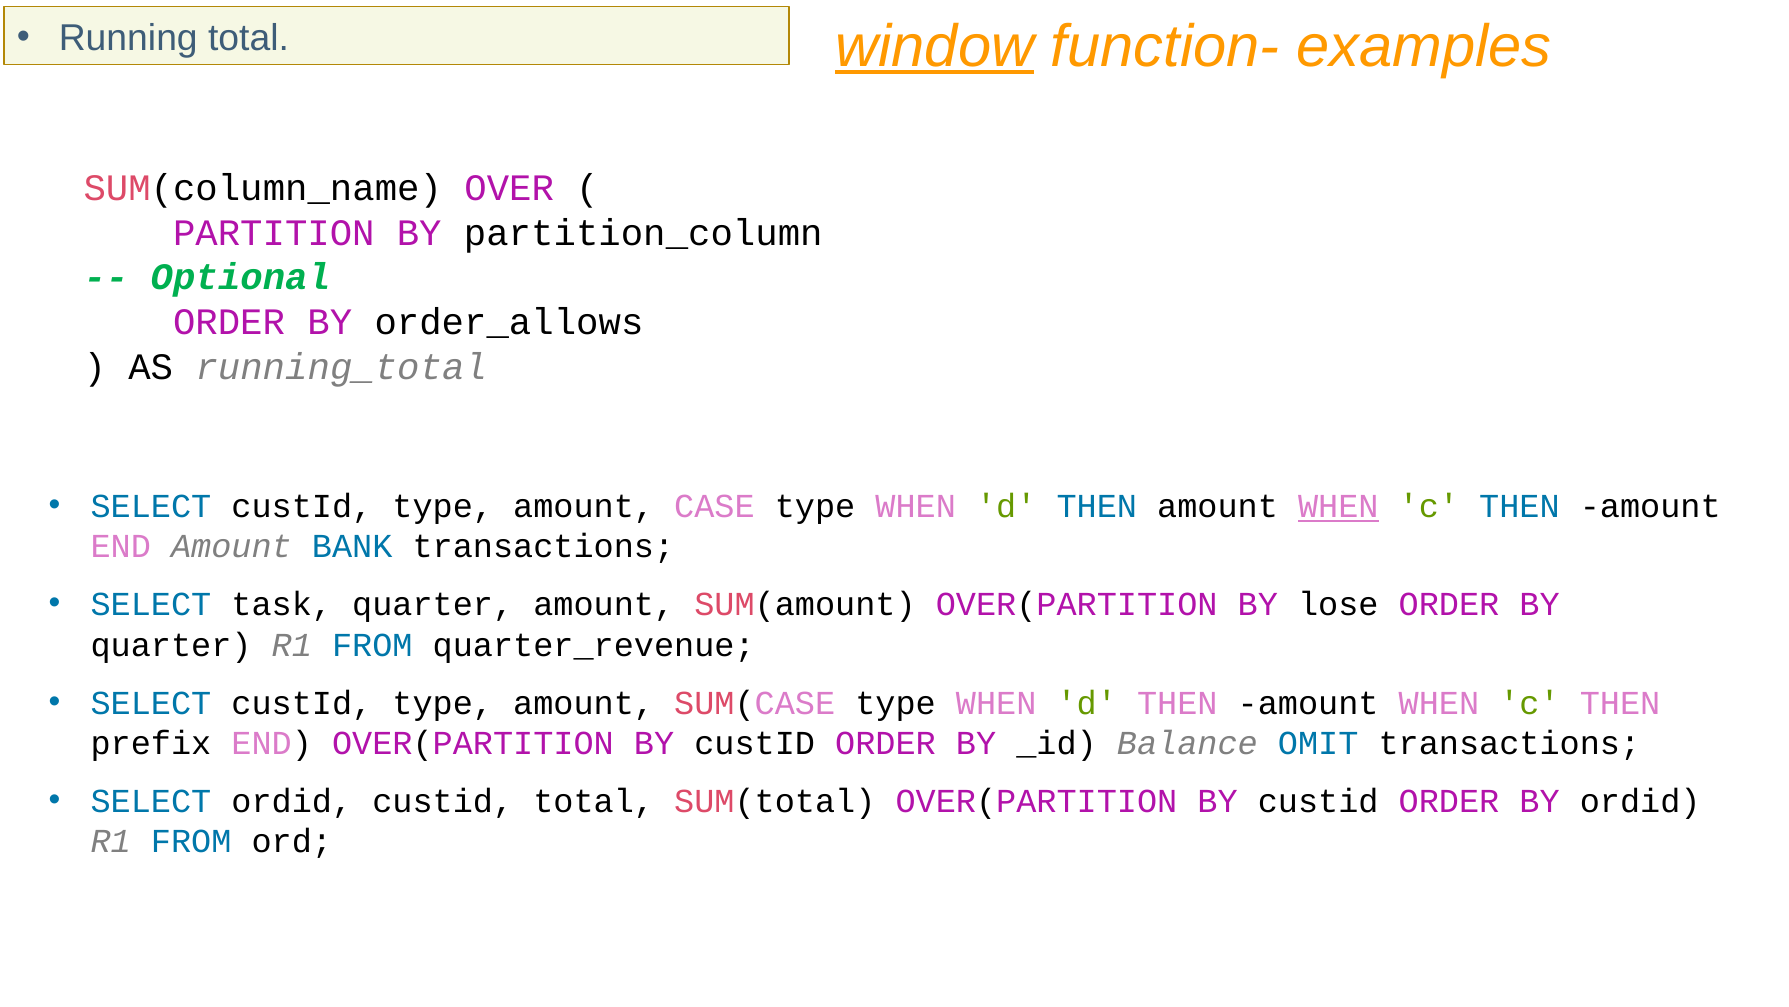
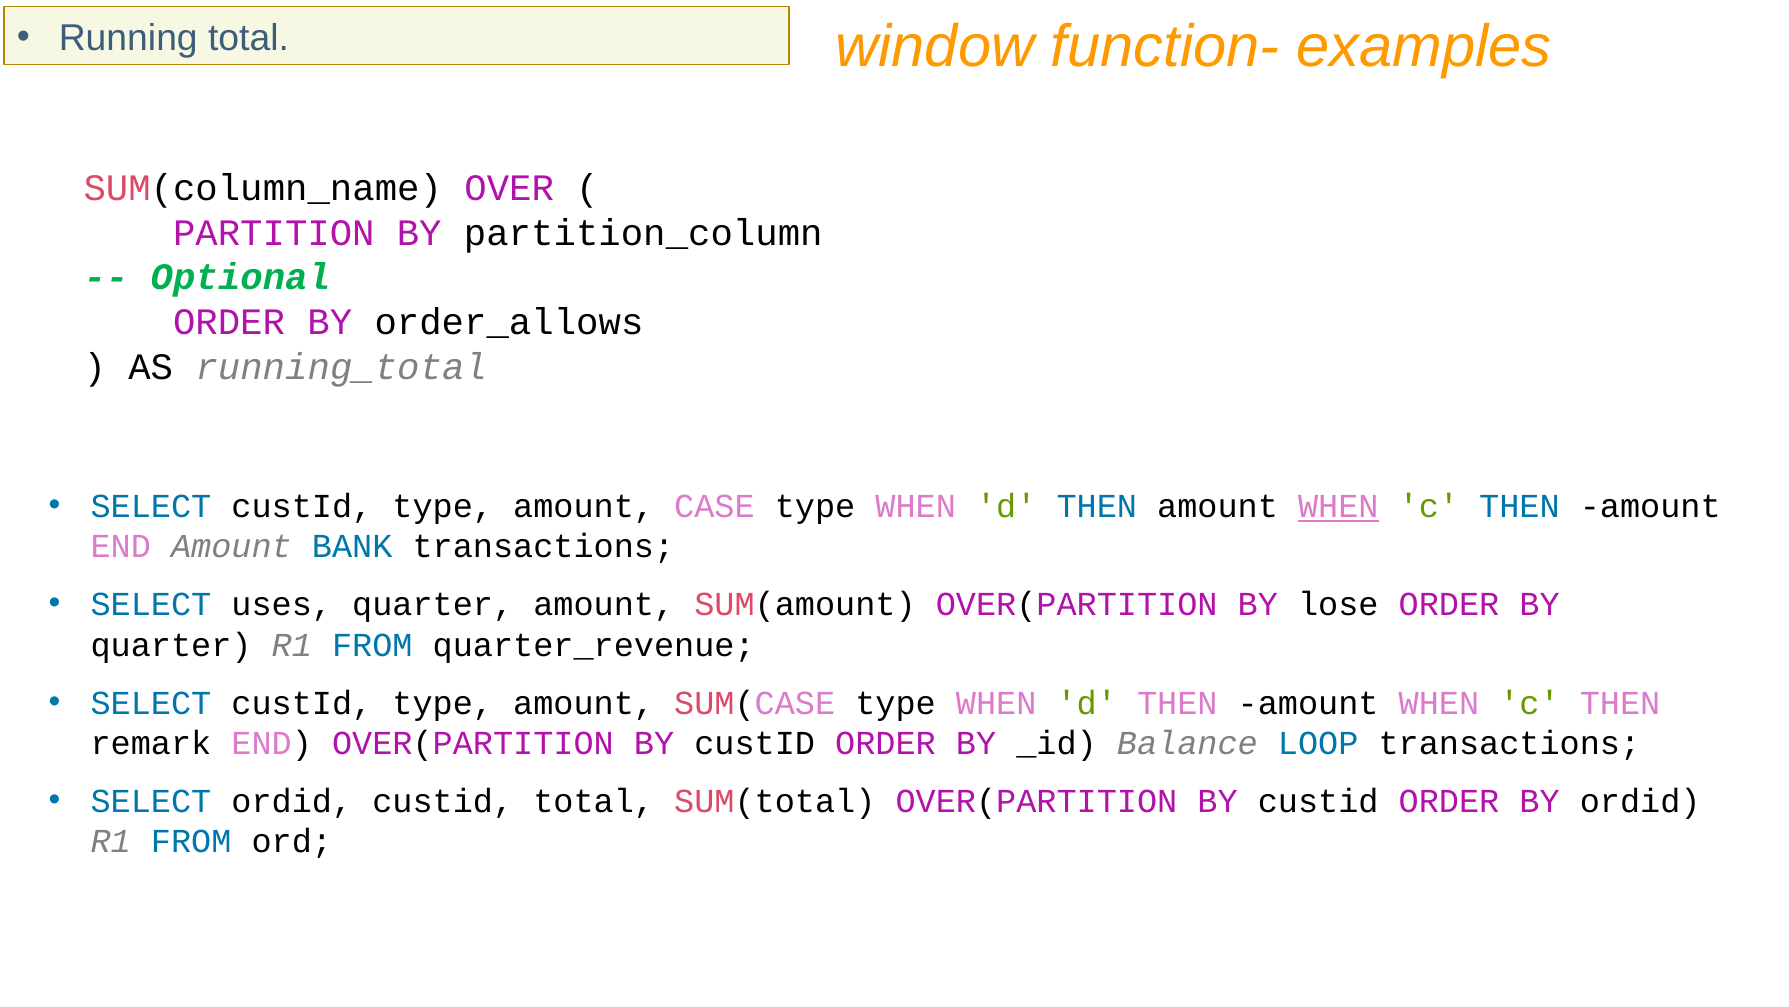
window underline: present -> none
task: task -> uses
prefix: prefix -> remark
OMIT: OMIT -> LOOP
